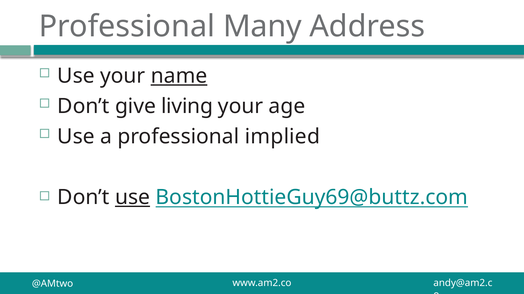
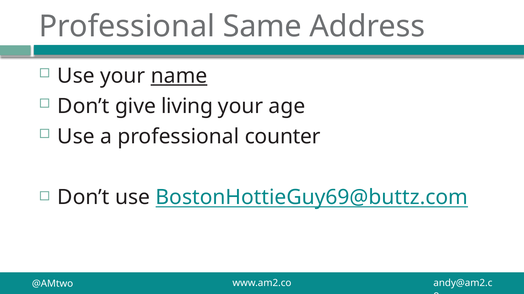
Many: Many -> Same
implied: implied -> counter
use at (133, 198) underline: present -> none
